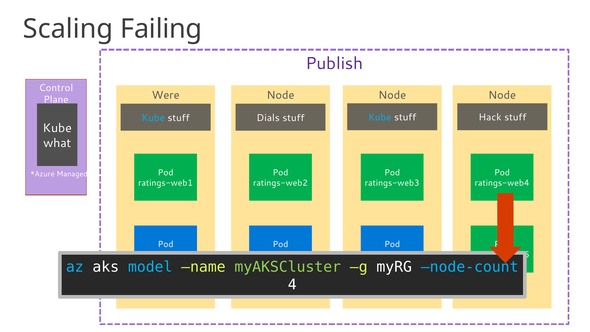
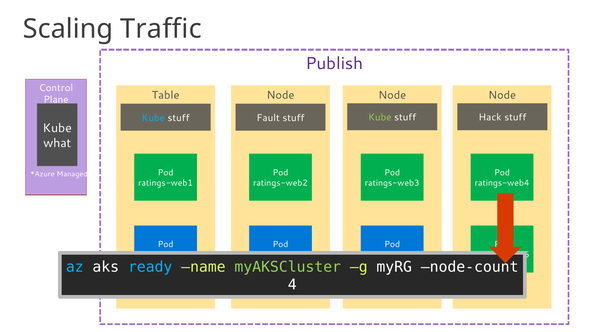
Failing: Failing -> Traffic
Were: Were -> Table
Kube at (380, 117) colour: light blue -> light green
Dials: Dials -> Fault
model: model -> ready
node-count colour: light blue -> white
